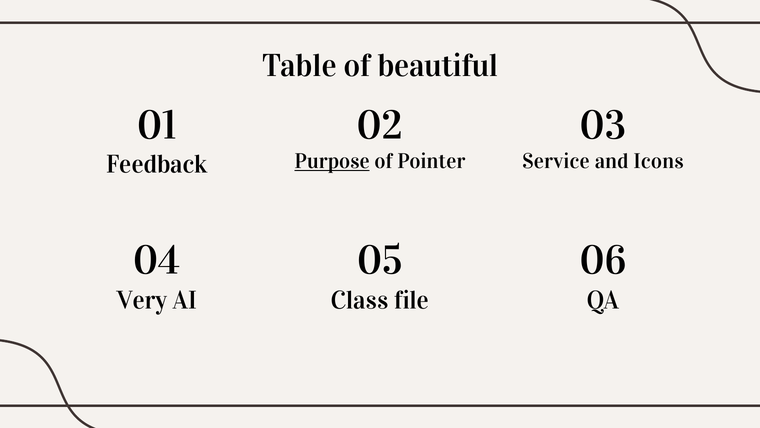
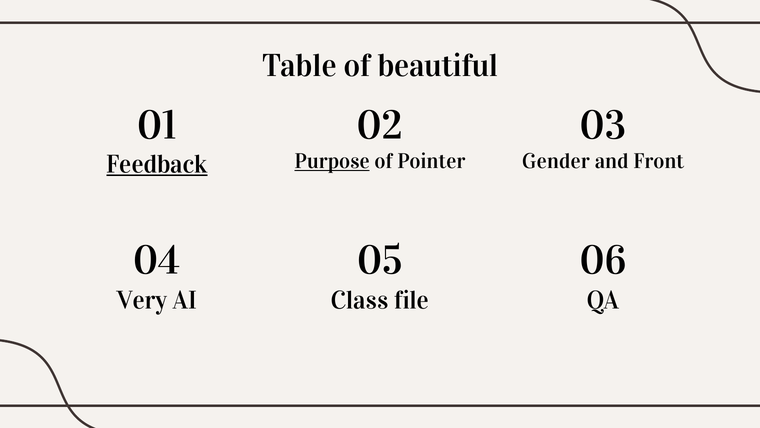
Service: Service -> Gender
Icons: Icons -> Front
Feedback underline: none -> present
